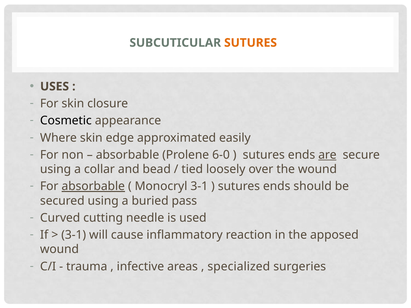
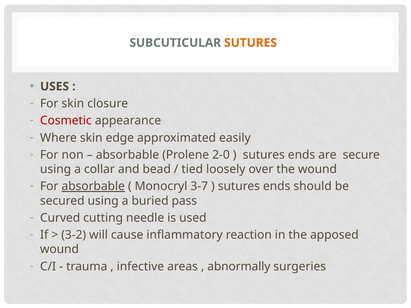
Cosmetic colour: black -> red
6-0: 6-0 -> 2-0
are underline: present -> none
Monocryl 3-1: 3-1 -> 3-7
3-1 at (74, 235): 3-1 -> 3-2
specialized: specialized -> abnormally
